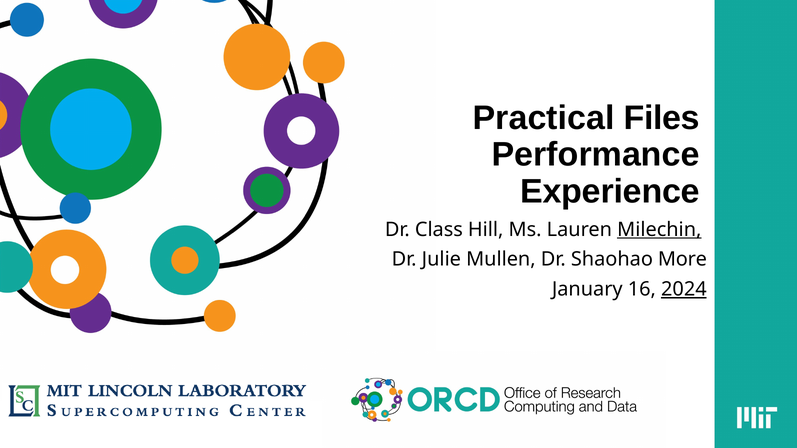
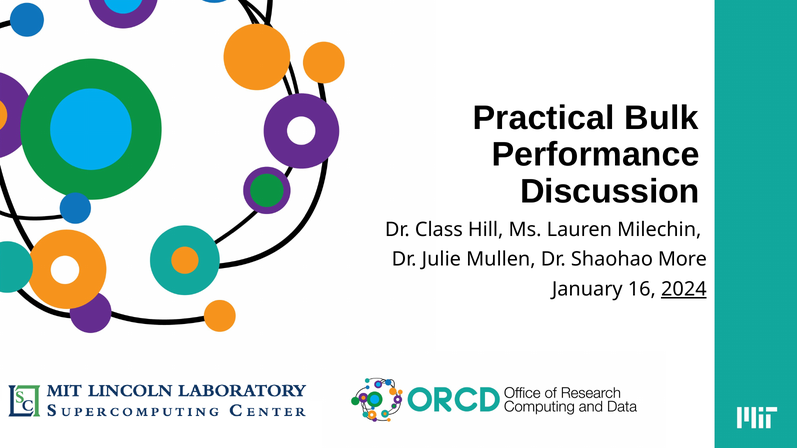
Files: Files -> Bulk
Experience: Experience -> Discussion
Milechin underline: present -> none
